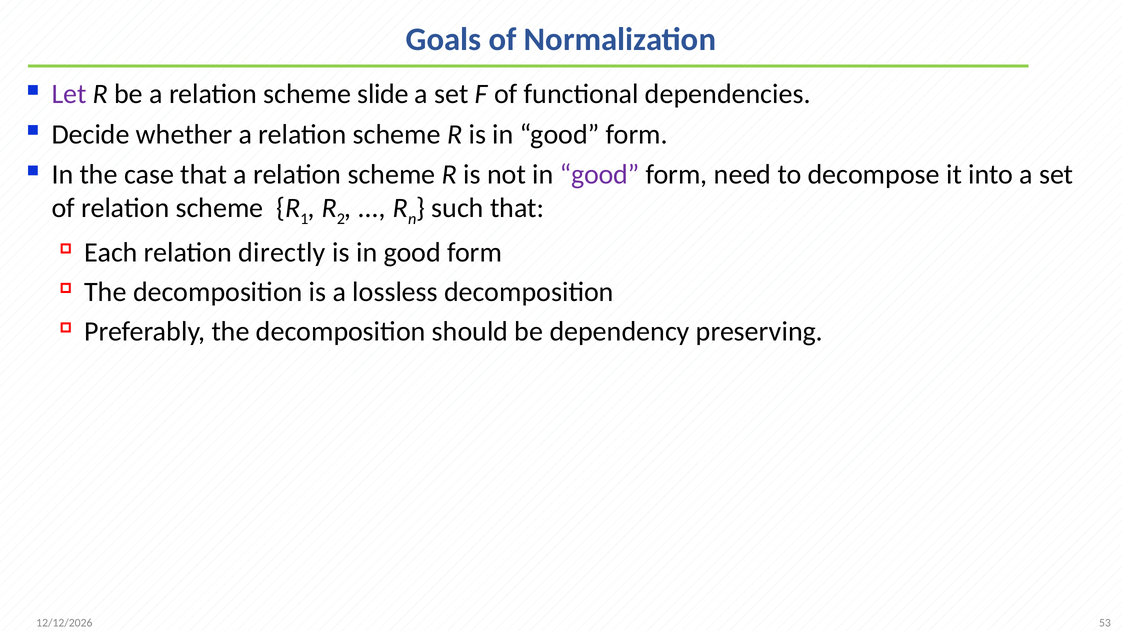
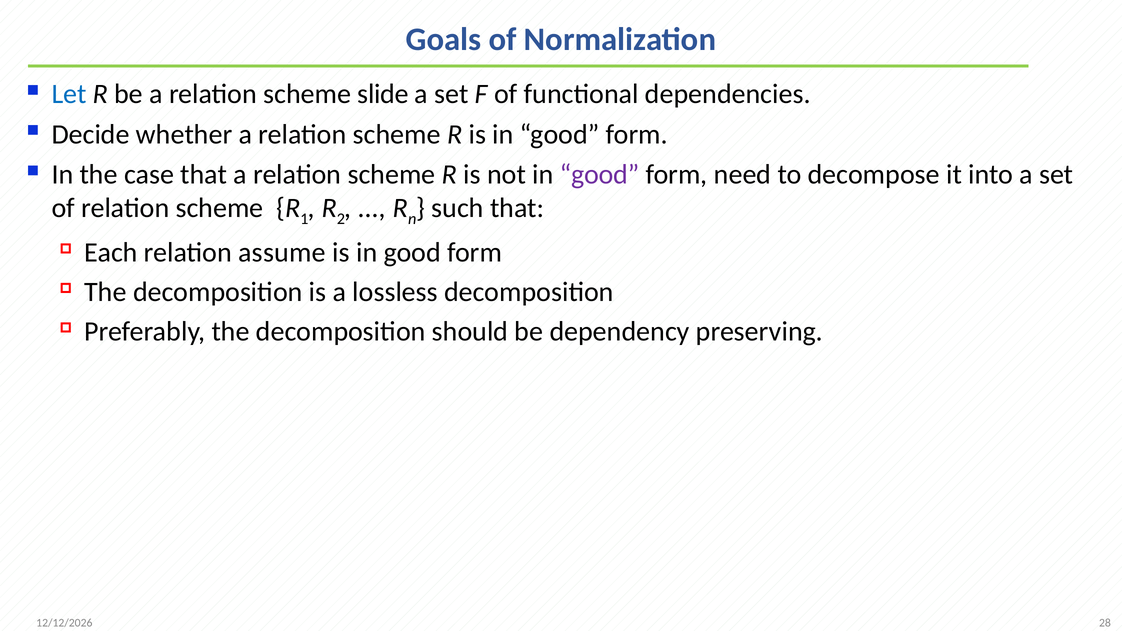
Let colour: purple -> blue
directly: directly -> assume
53: 53 -> 28
